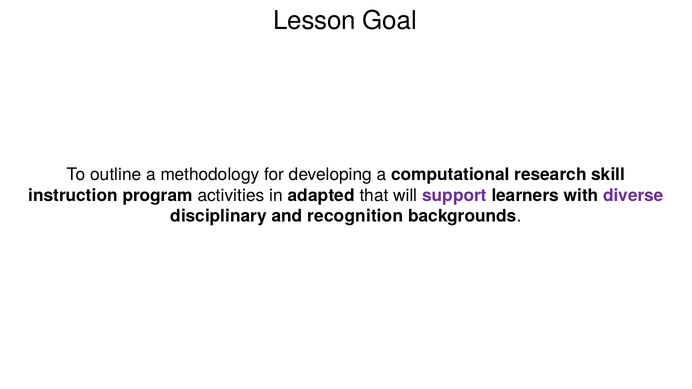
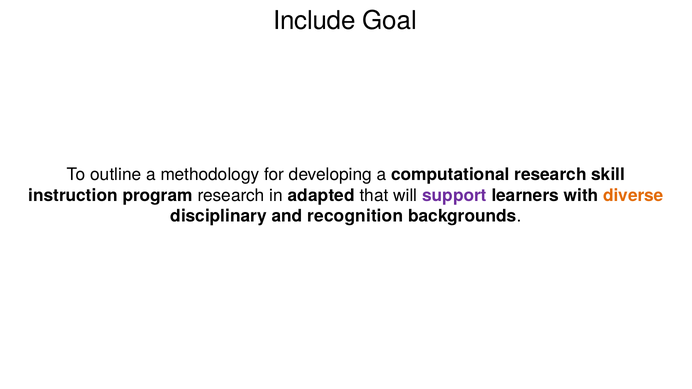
Lesson: Lesson -> Include
program activities: activities -> research
diverse colour: purple -> orange
